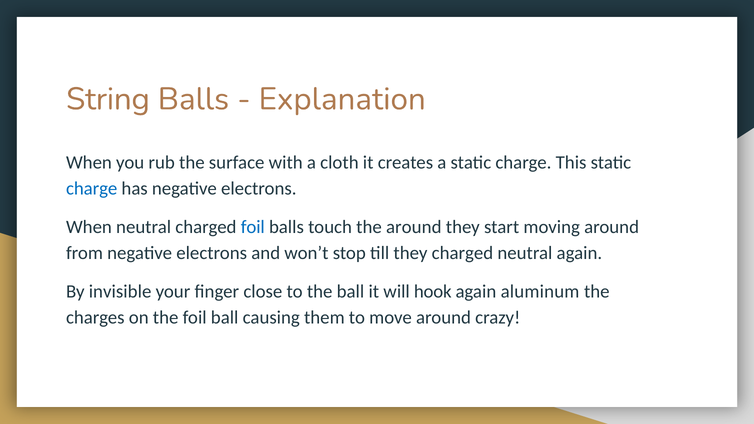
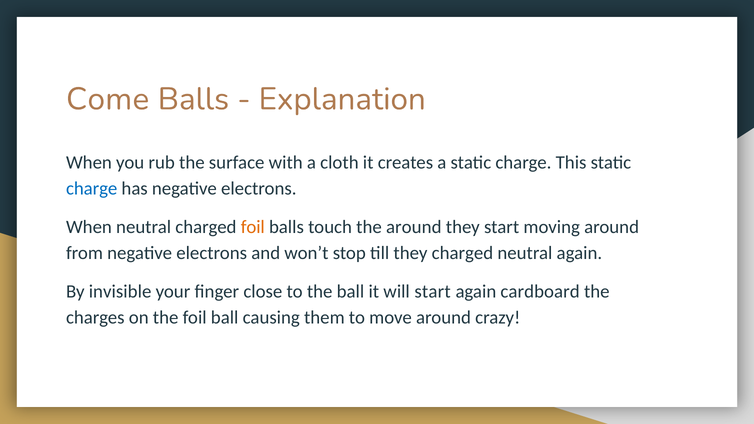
String: String -> Come
foil at (253, 227) colour: blue -> orange
will hook: hook -> start
aluminum: aluminum -> cardboard
